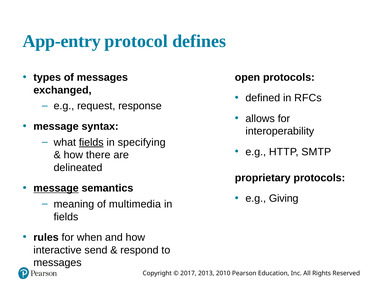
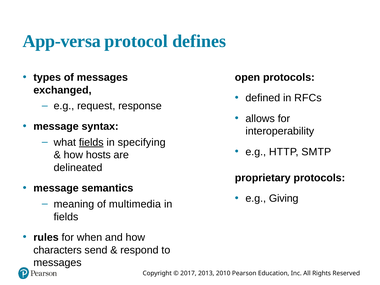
App-entry: App-entry -> App-versa
there: there -> hosts
message at (56, 188) underline: present -> none
interactive: interactive -> characters
